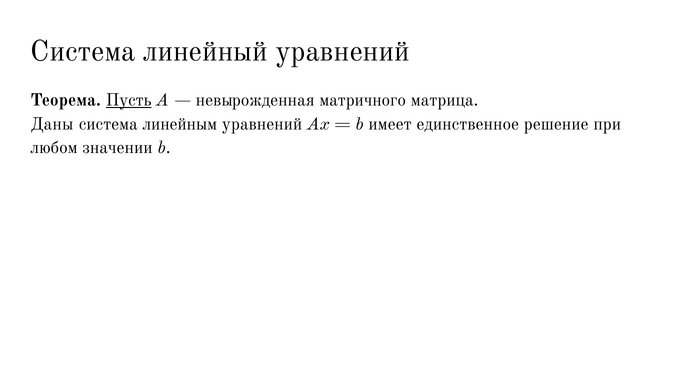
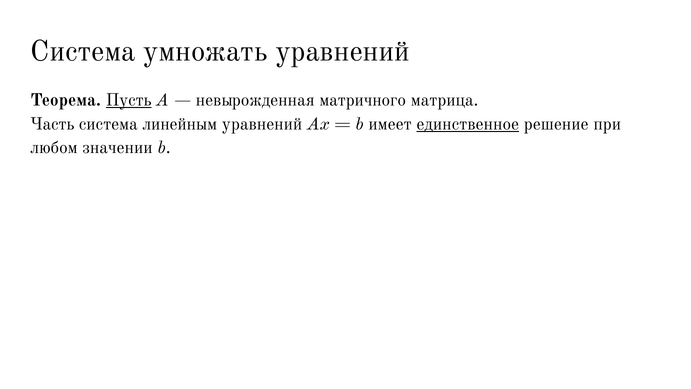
линейный: линейный -> умножать
Даны: Даны -> Часть
единственное underline: none -> present
